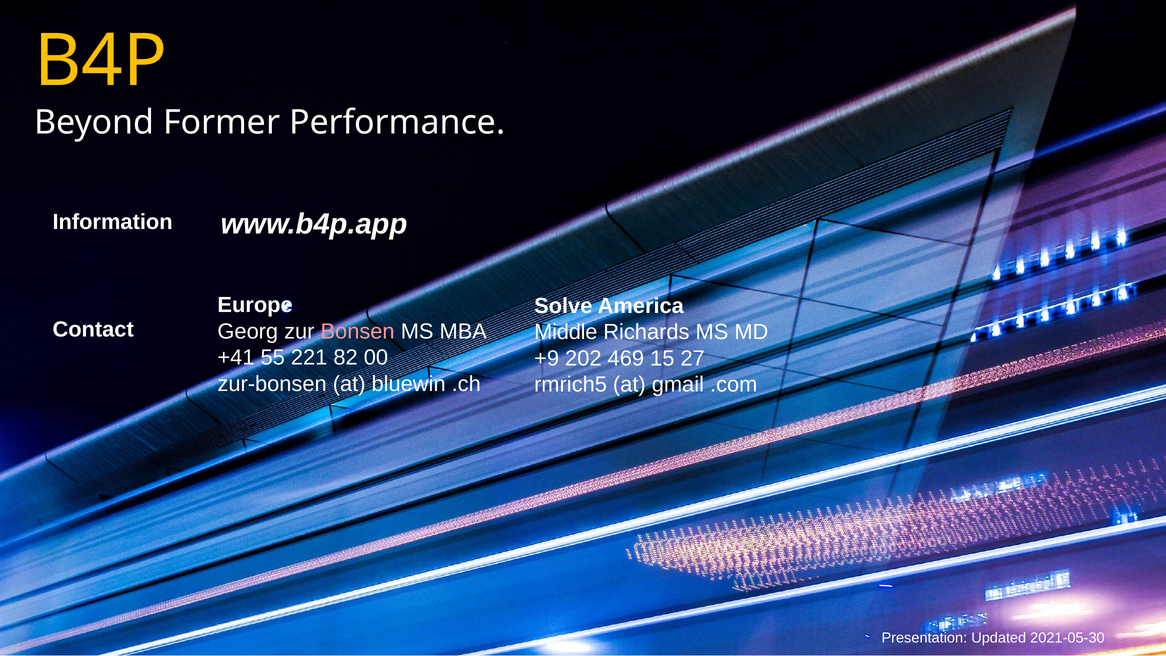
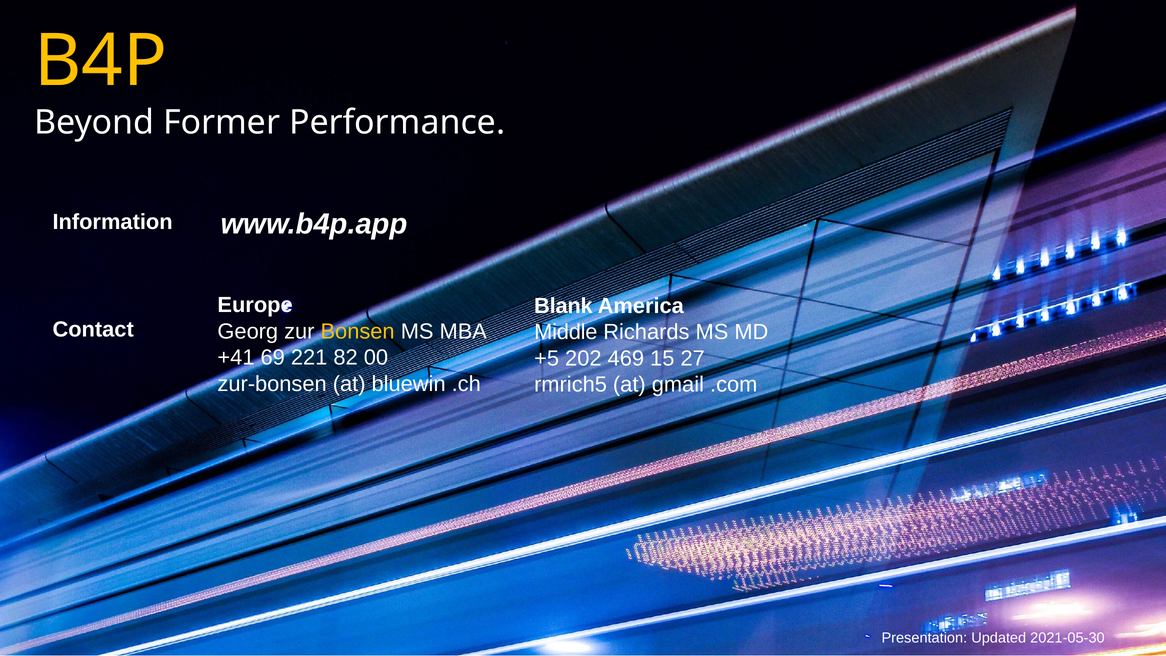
Solve: Solve -> Blank
Bonsen colour: pink -> yellow
55: 55 -> 69
+9: +9 -> +5
